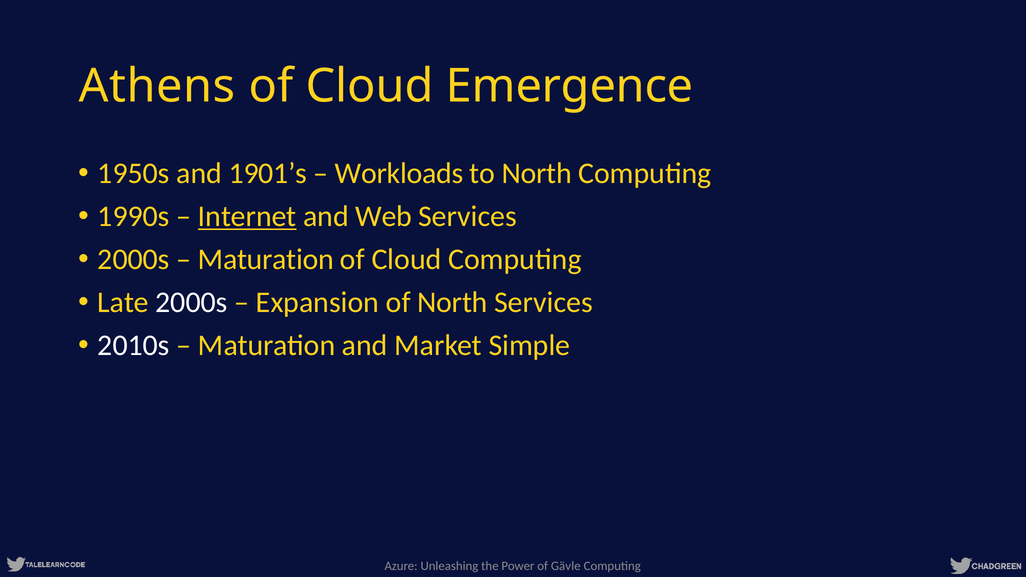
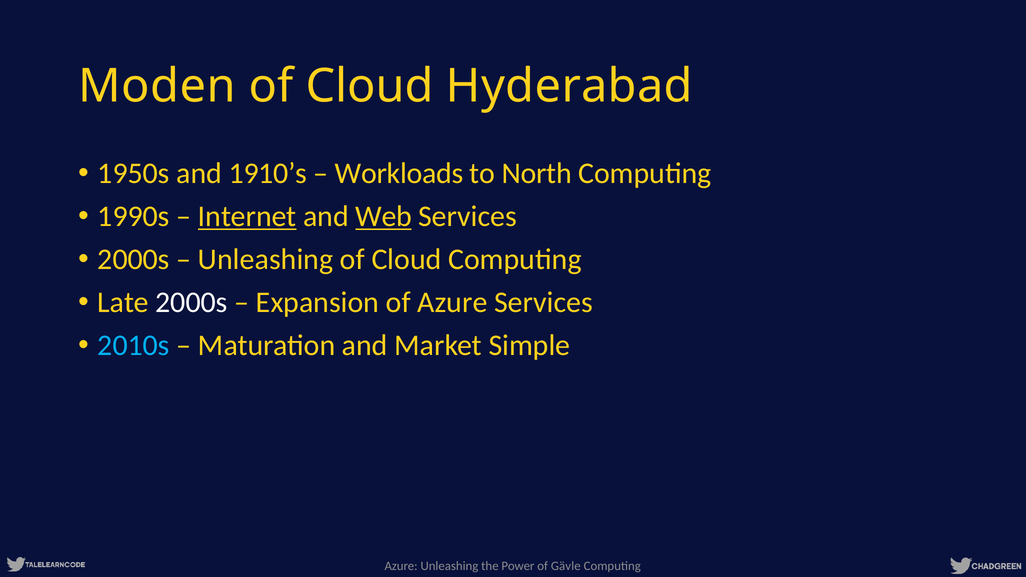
Athens: Athens -> Moden
Emergence: Emergence -> Hyderabad
1901’s: 1901’s -> 1910’s
Web underline: none -> present
Maturation at (266, 260): Maturation -> Unleashing
of North: North -> Azure
2010s colour: white -> light blue
